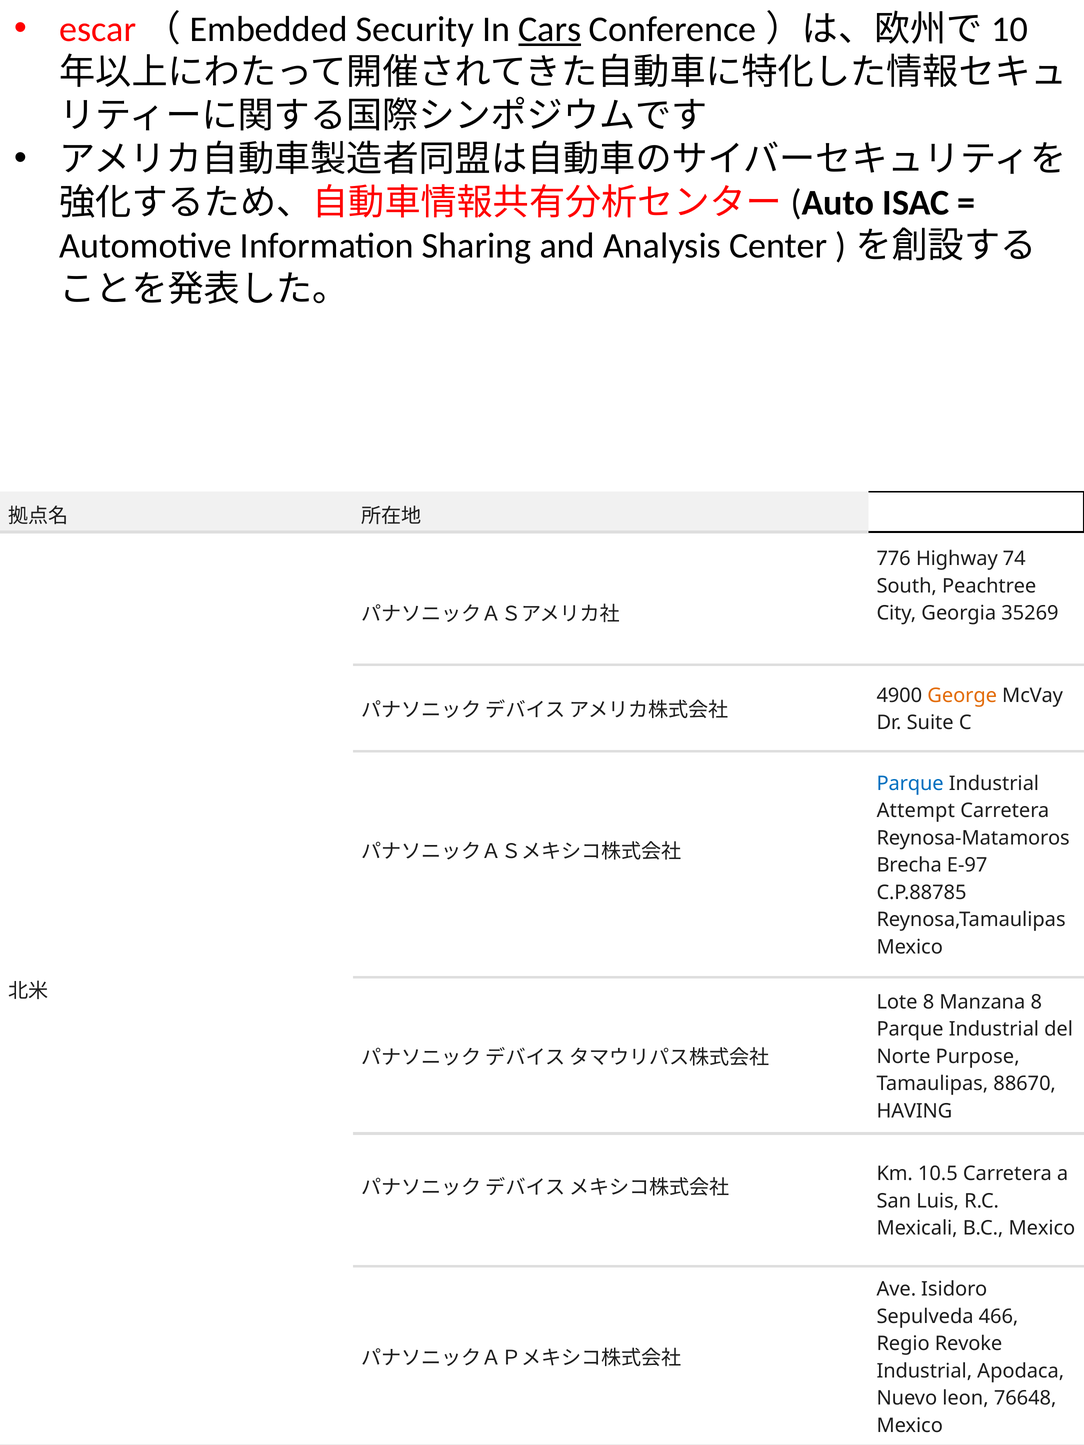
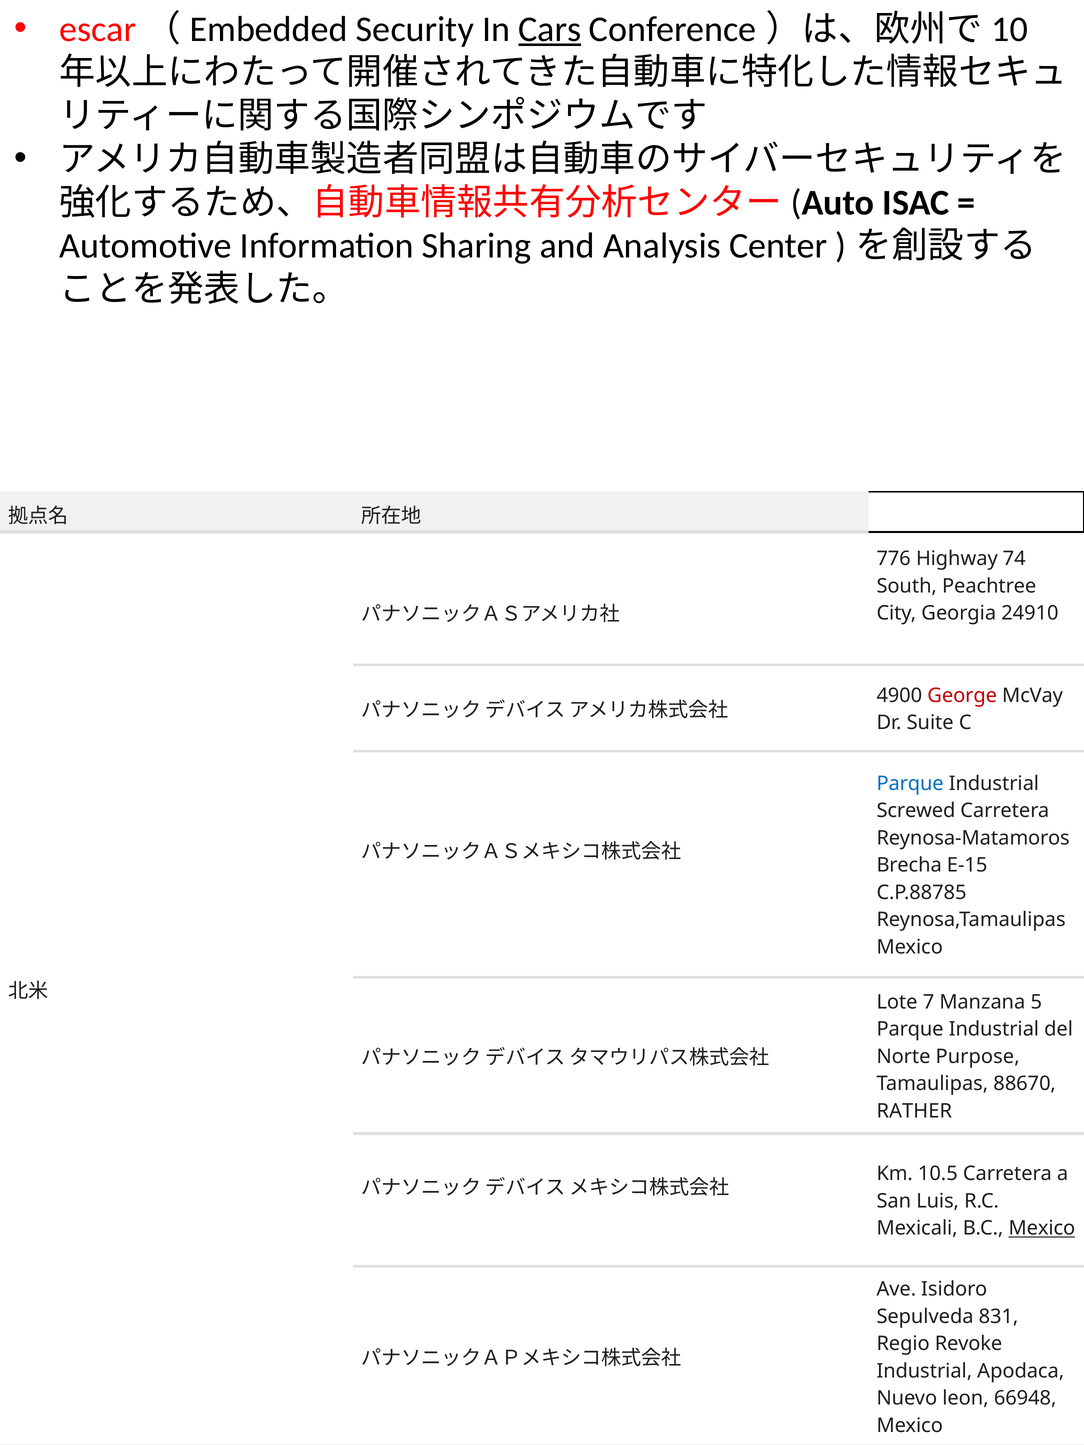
35269: 35269 -> 24910
George colour: orange -> red
Attempt: Attempt -> Screwed
E-97: E-97 -> E-15
Lote 8: 8 -> 7
Manzana 8: 8 -> 5
HAVING: HAVING -> RATHER
Mexico at (1042, 1229) underline: none -> present
466: 466 -> 831
76648: 76648 -> 66948
